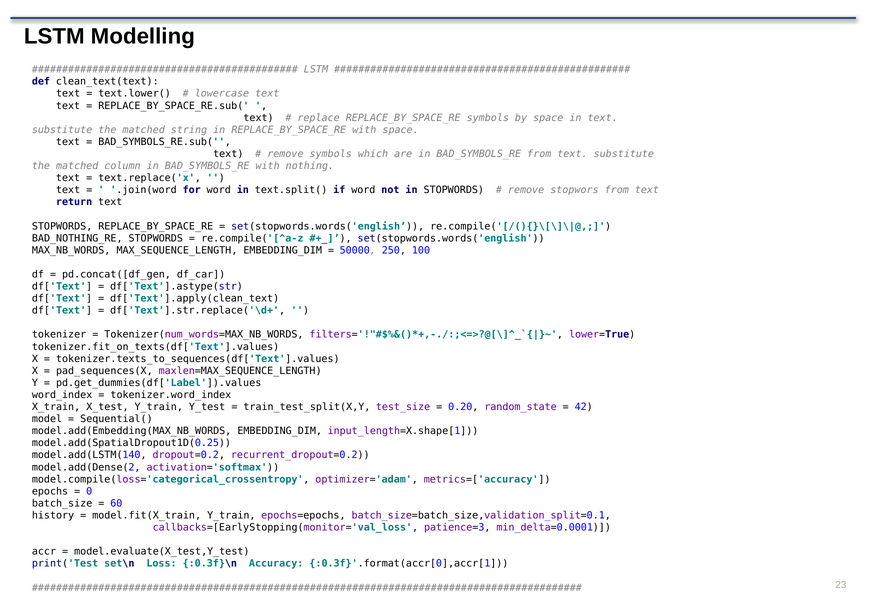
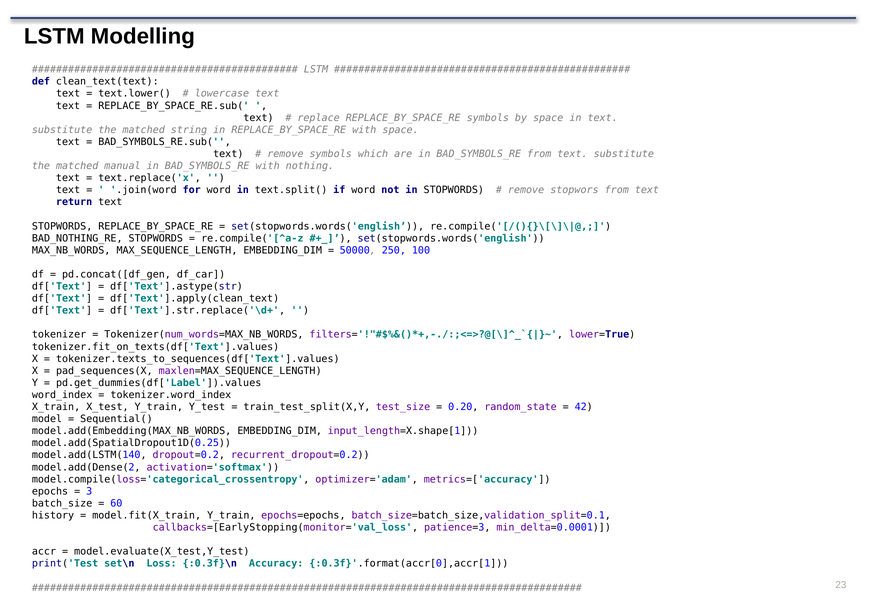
column: column -> manual
0: 0 -> 3
